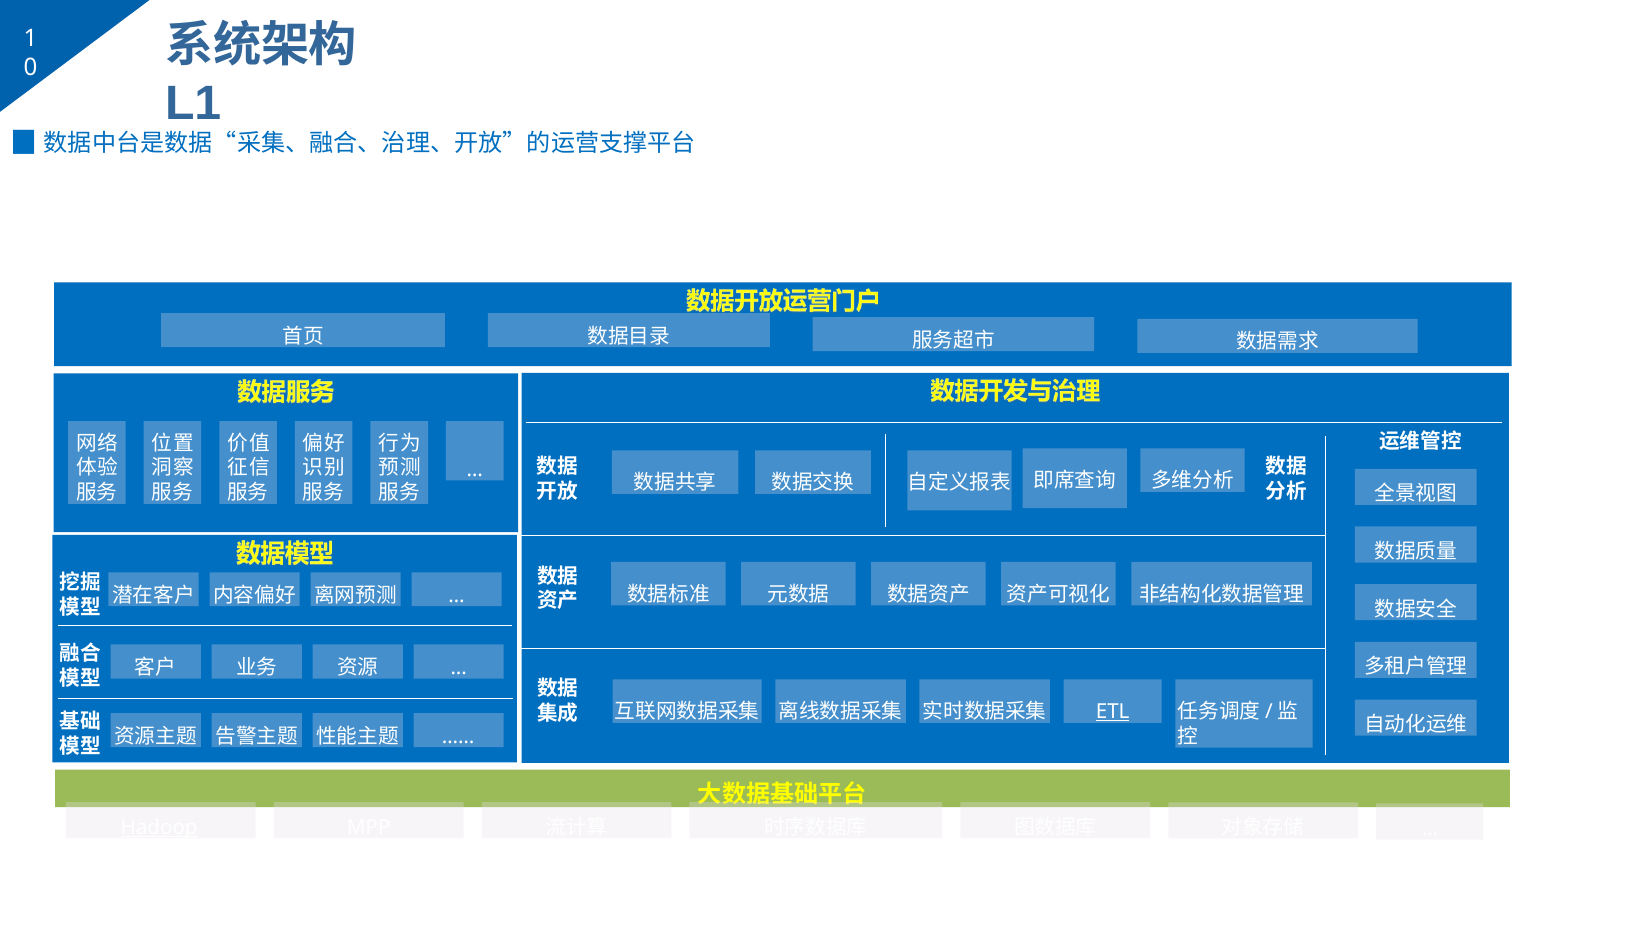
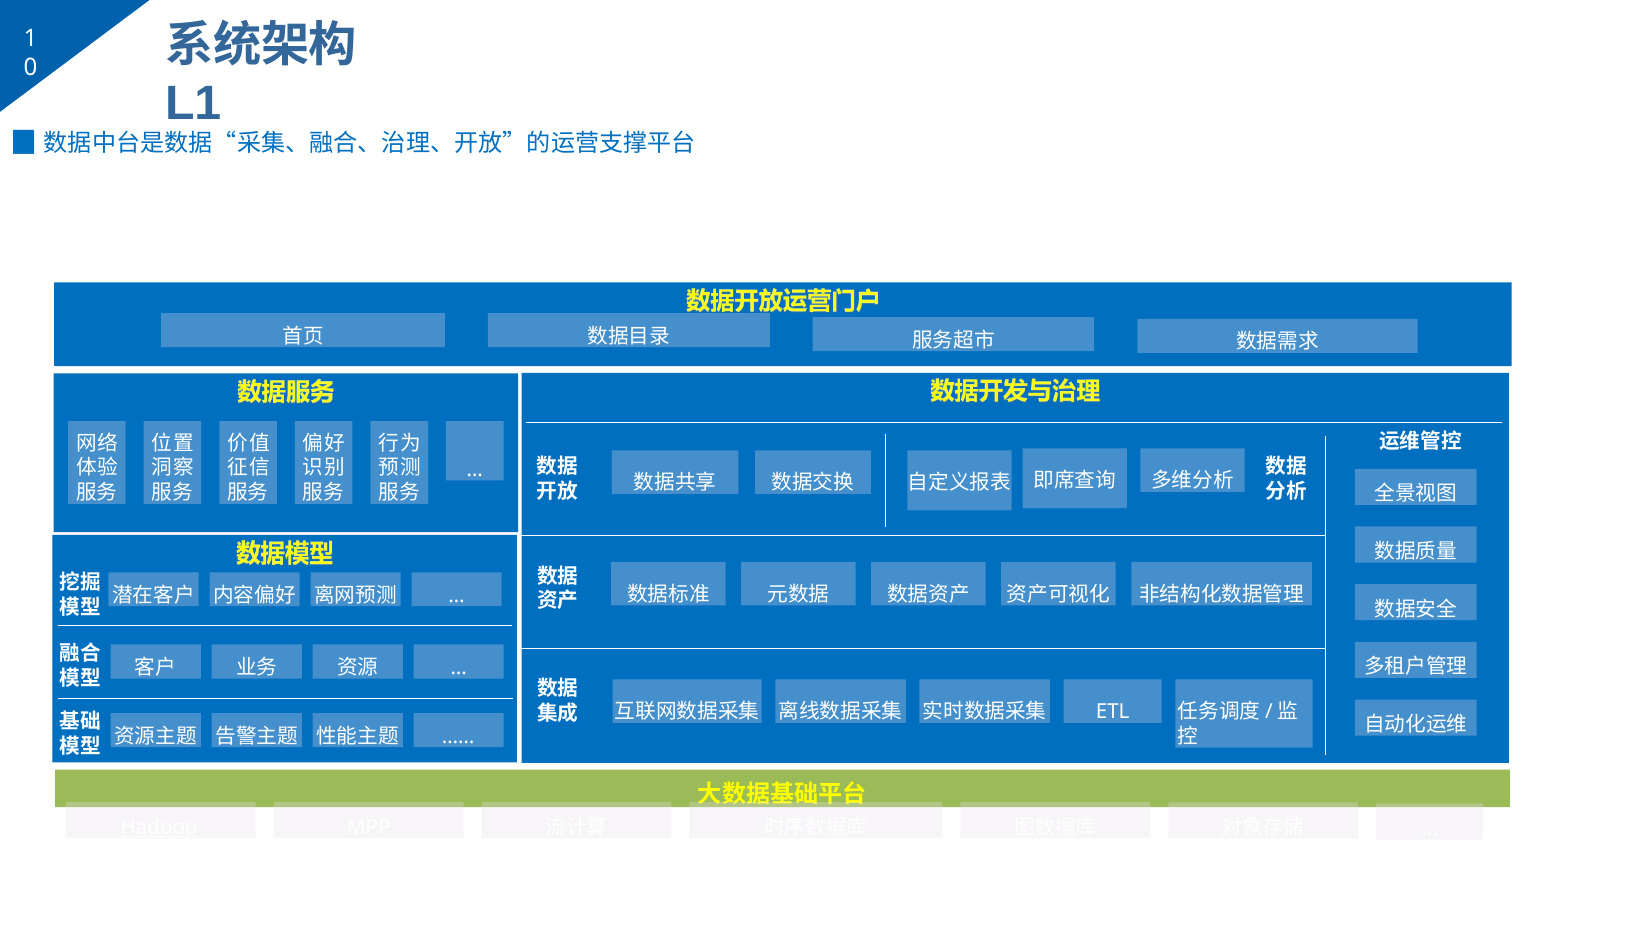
ETL underline: present -> none
